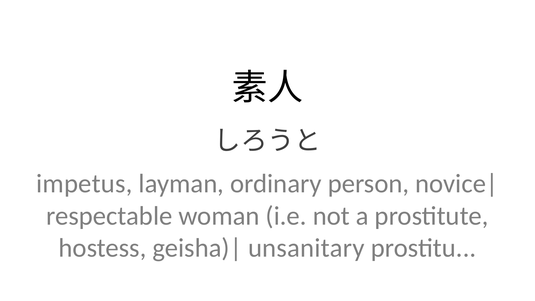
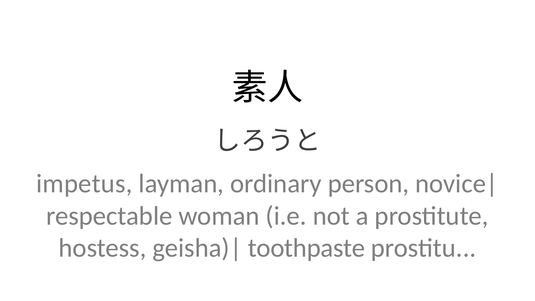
unsanitary: unsanitary -> toothpaste
